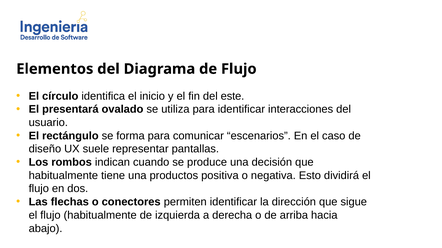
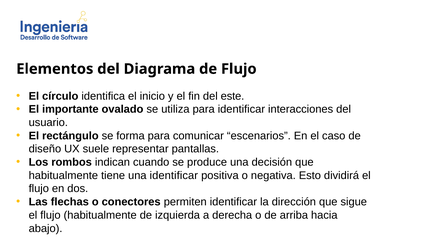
presentará: presentará -> importante
una productos: productos -> identificar
